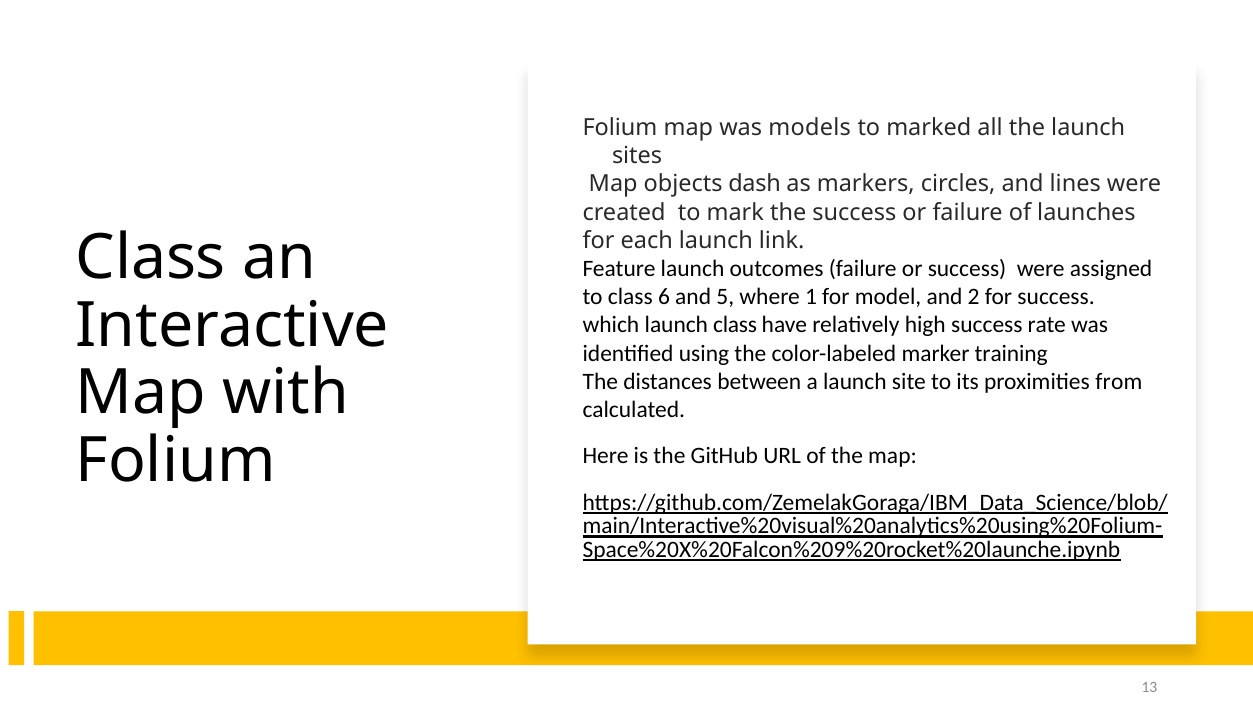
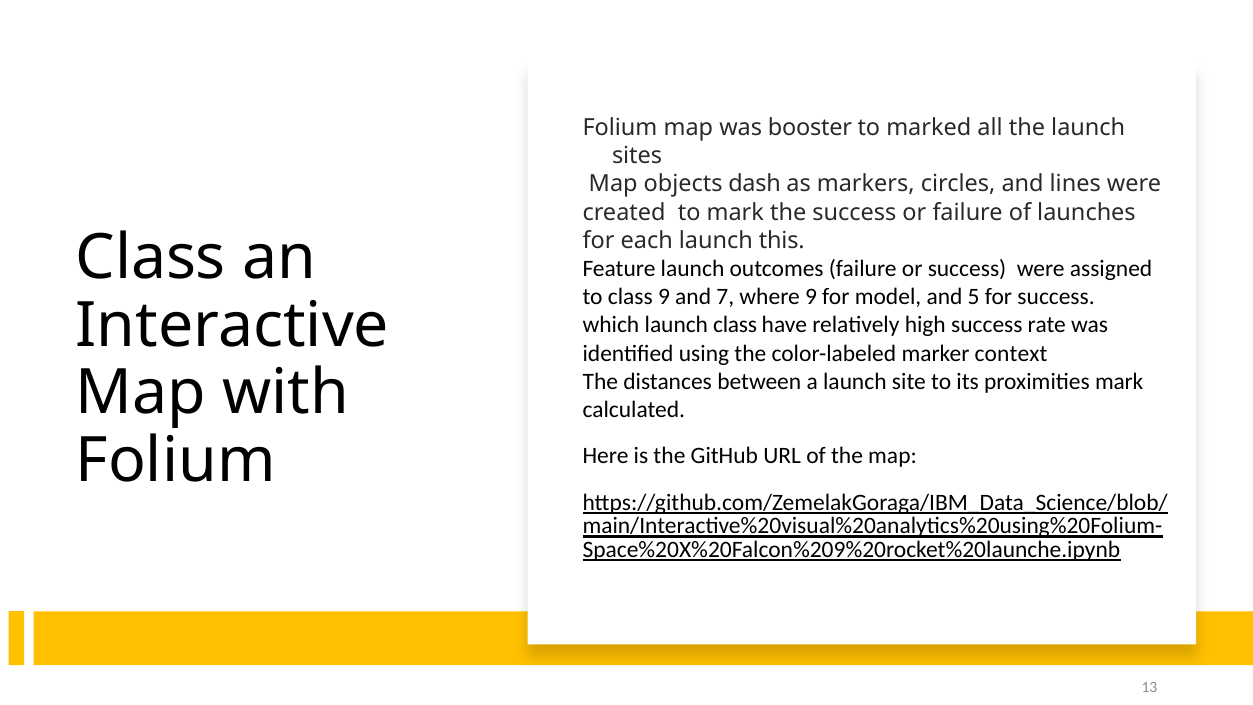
models: models -> booster
link: link -> this
class 6: 6 -> 9
5: 5 -> 7
where 1: 1 -> 9
2: 2 -> 5
training: training -> context
proximities from: from -> mark
